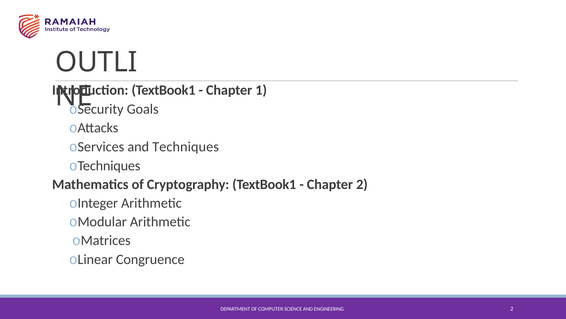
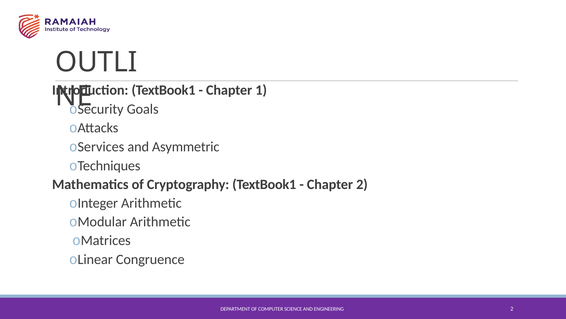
Techniques: Techniques -> Asymmetric
